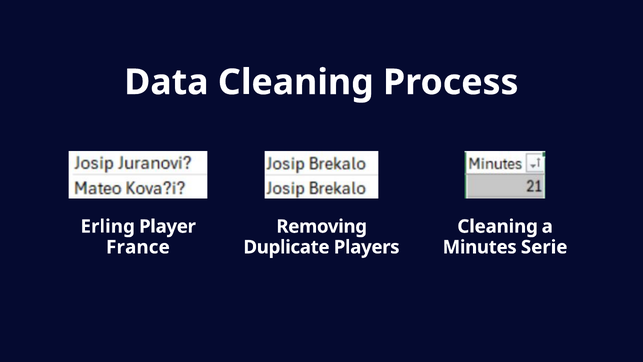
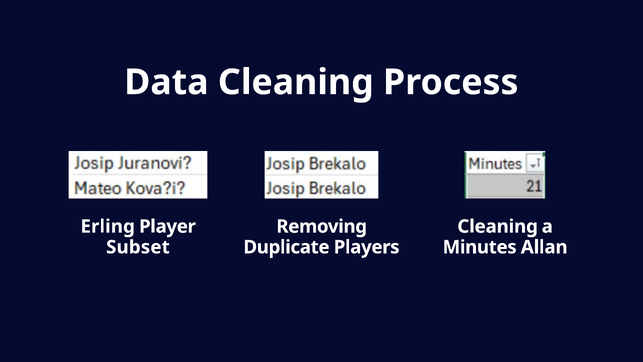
France: France -> Subset
Serie: Serie -> Allan
